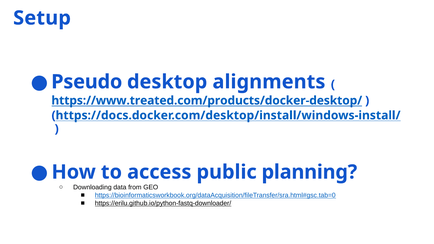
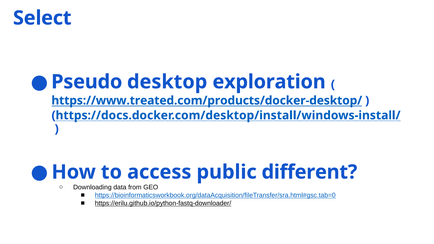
Setup: Setup -> Select
alignments: alignments -> exploration
planning: planning -> different
